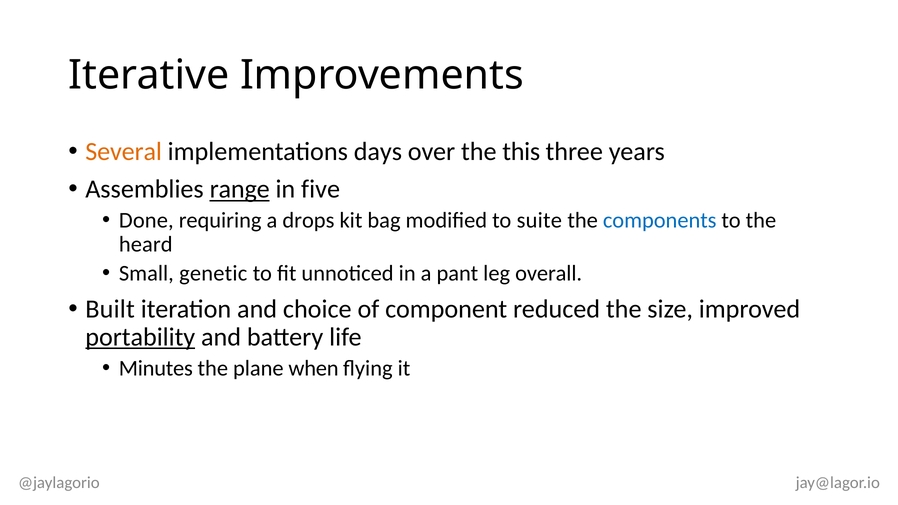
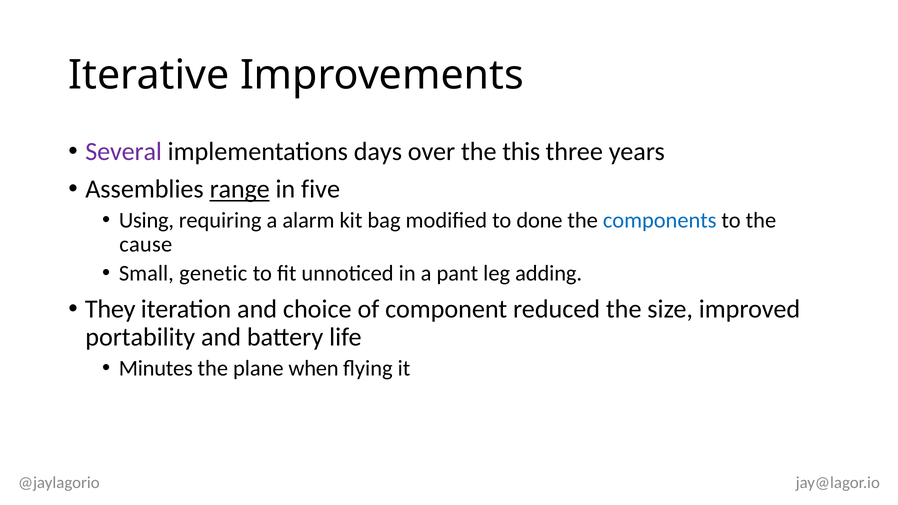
Several colour: orange -> purple
Done: Done -> Using
drops: drops -> alarm
suite: suite -> done
heard: heard -> cause
overall: overall -> adding
Built: Built -> They
portability underline: present -> none
